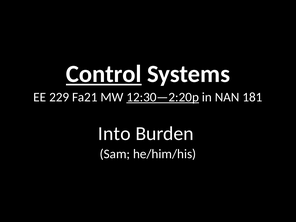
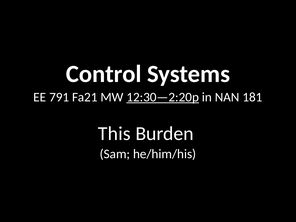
Control underline: present -> none
229: 229 -> 791
Into: Into -> This
